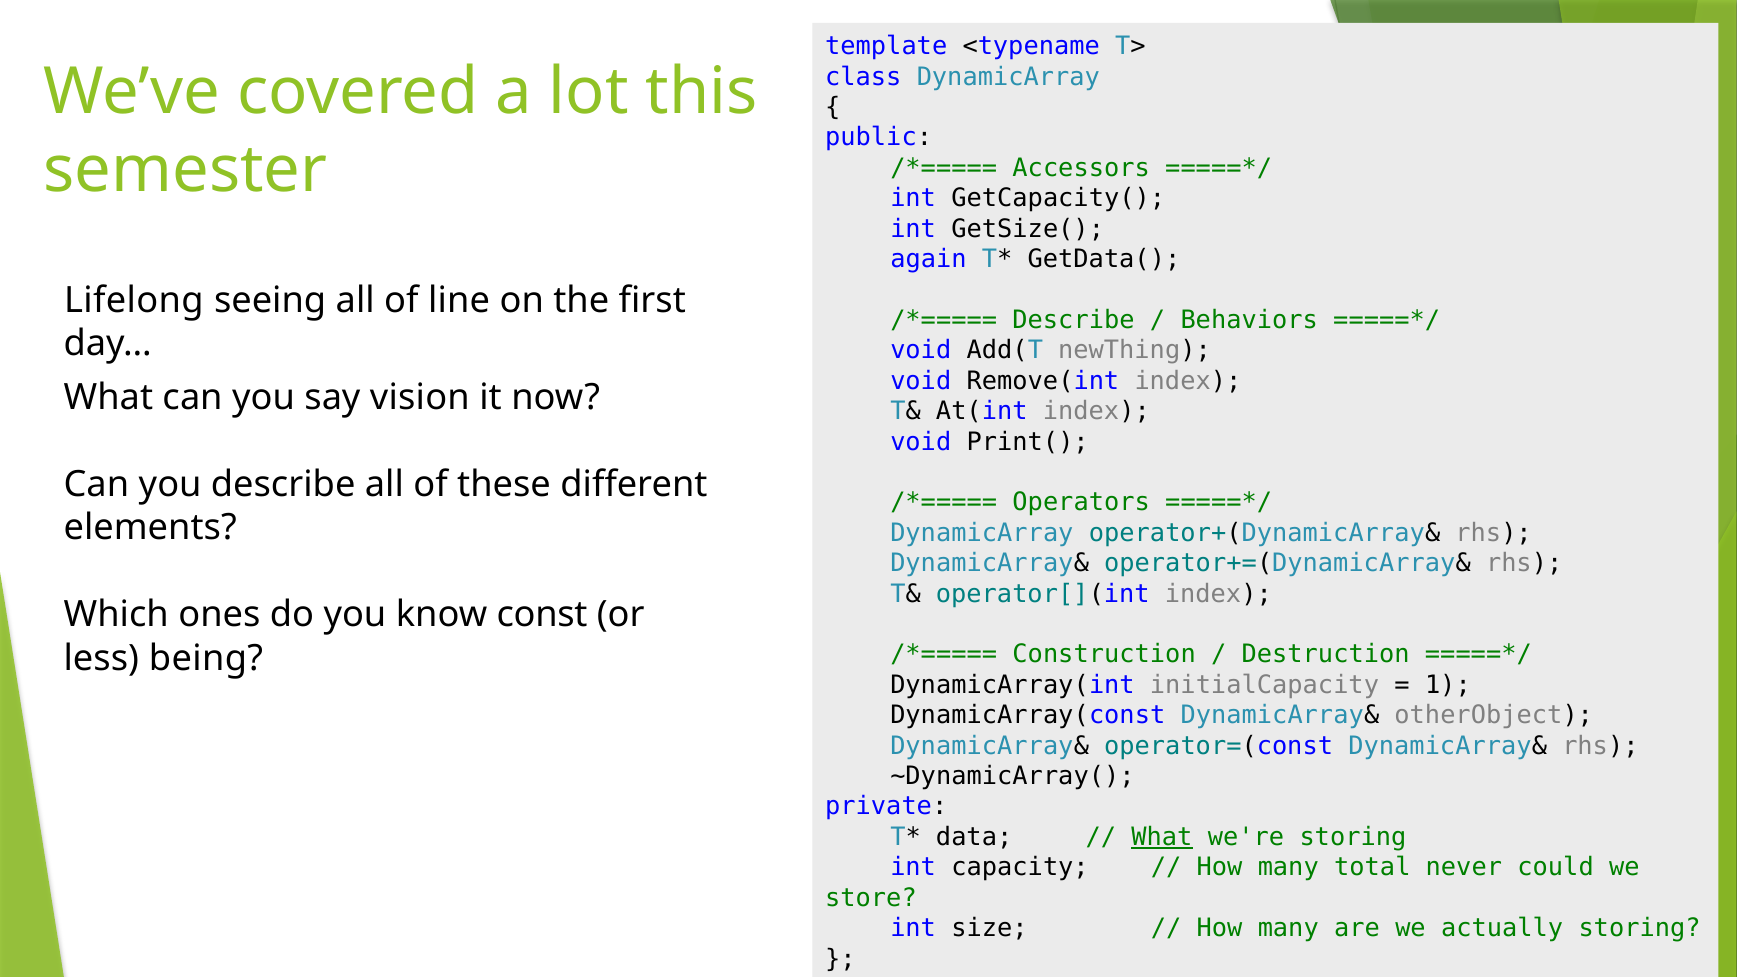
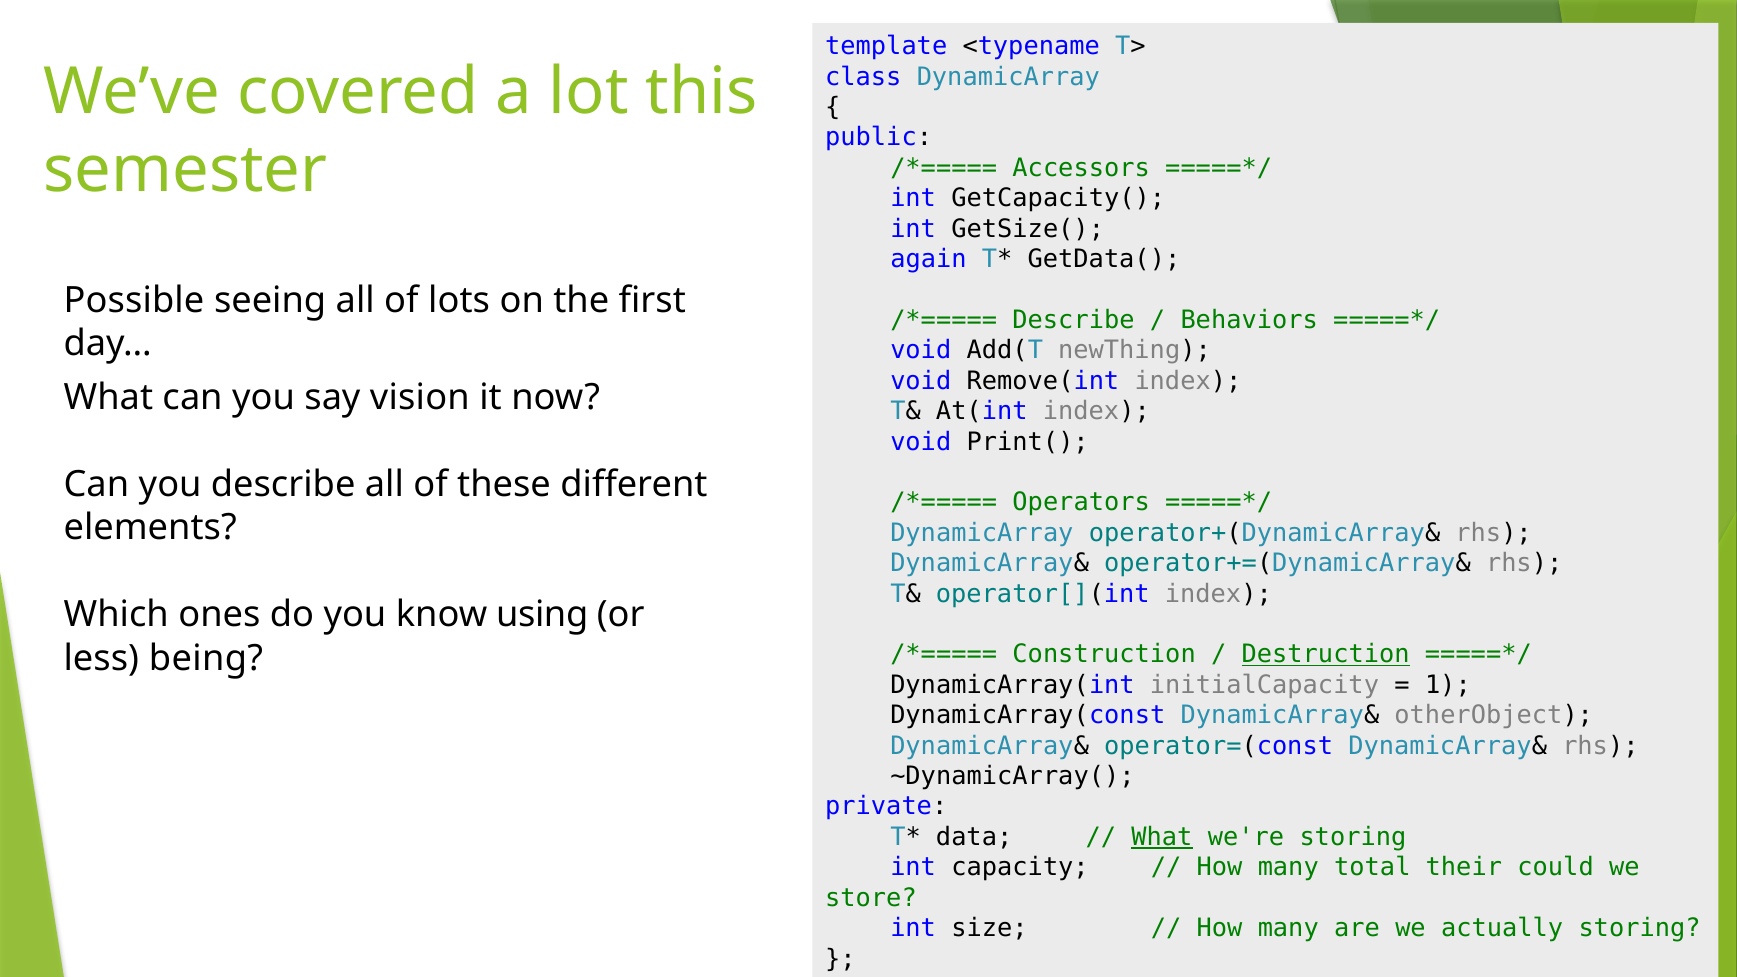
Lifelong: Lifelong -> Possible
line: line -> lots
const: const -> using
Destruction underline: none -> present
never: never -> their
